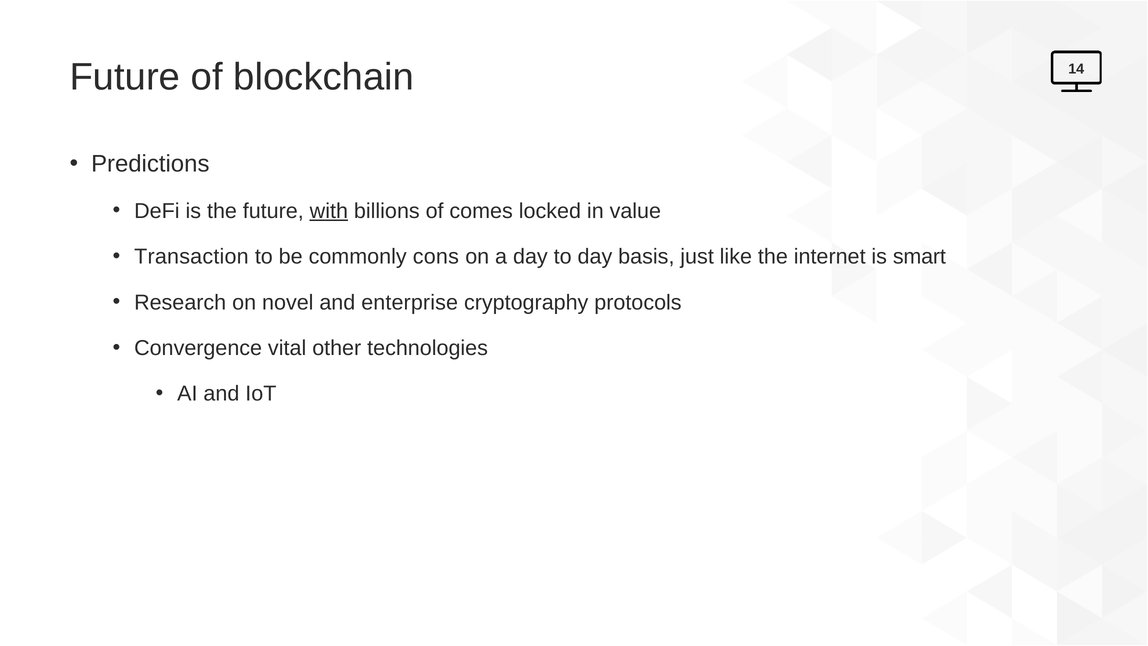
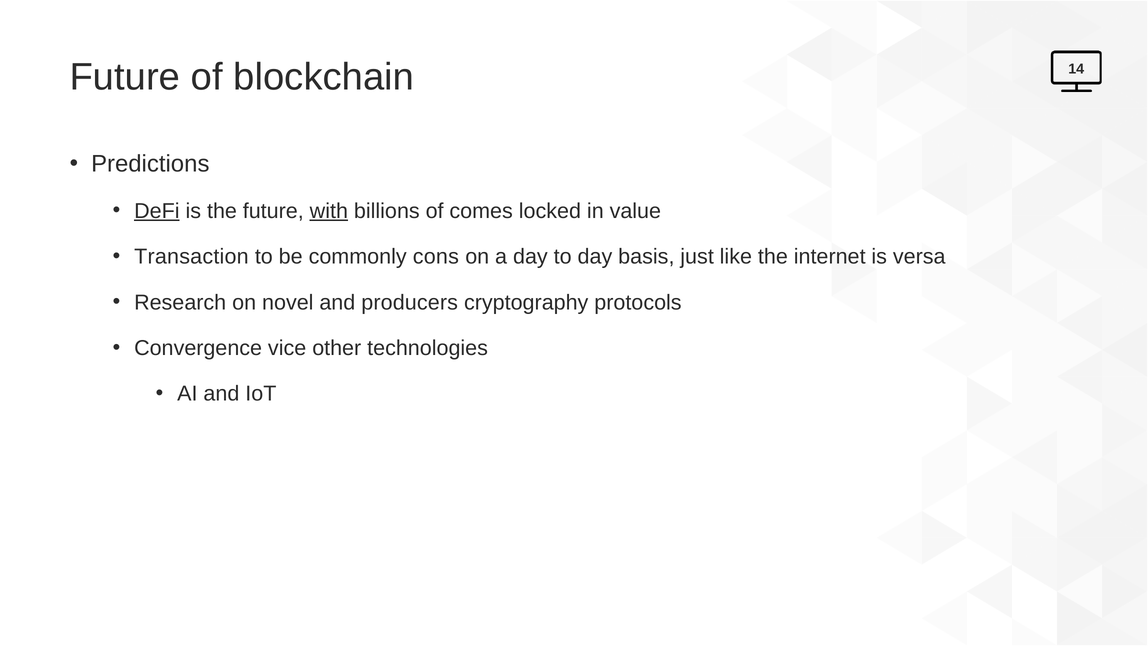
DeFi underline: none -> present
smart: smart -> versa
enterprise: enterprise -> producers
vital: vital -> vice
